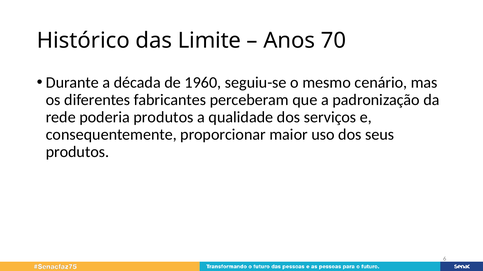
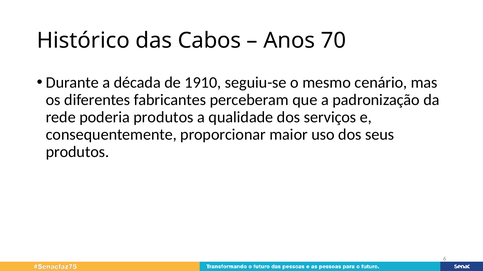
Limite: Limite -> Cabos
1960: 1960 -> 1910
